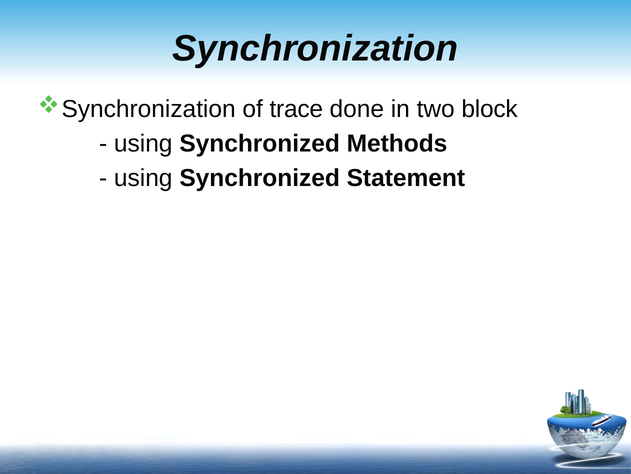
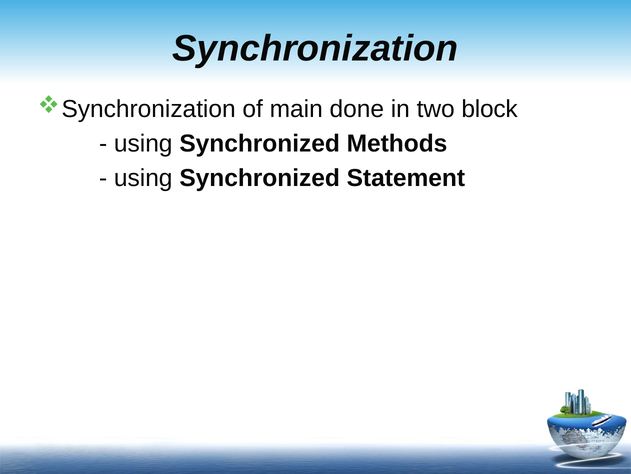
trace: trace -> main
